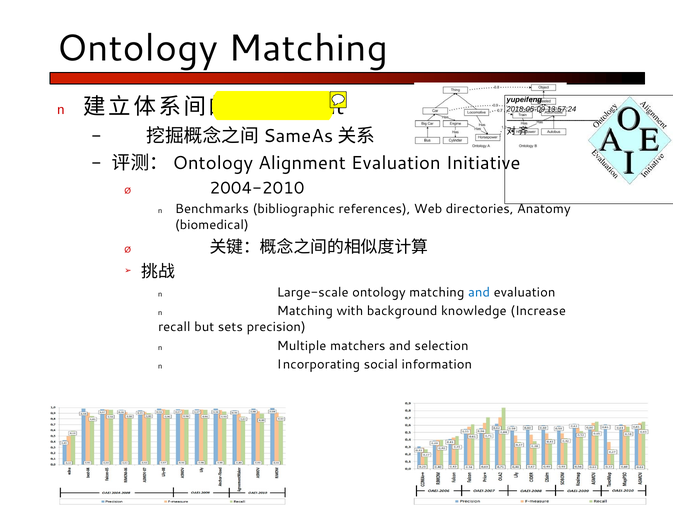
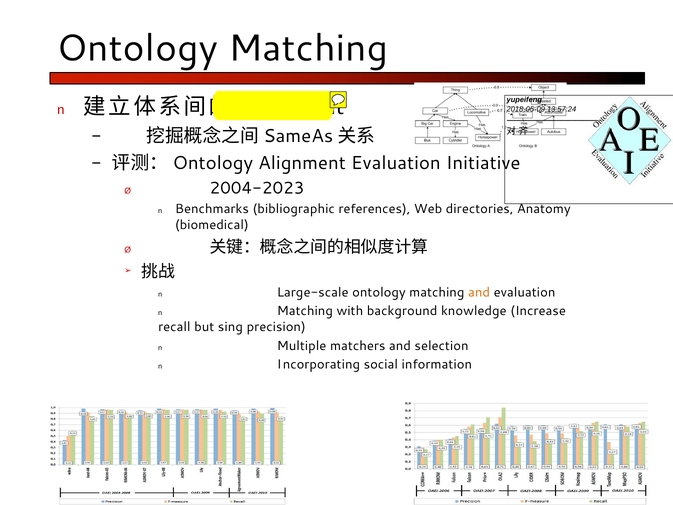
2004-2010: 2004-2010 -> 2004-2023
and at (479, 292) colour: blue -> orange
sets: sets -> sing
